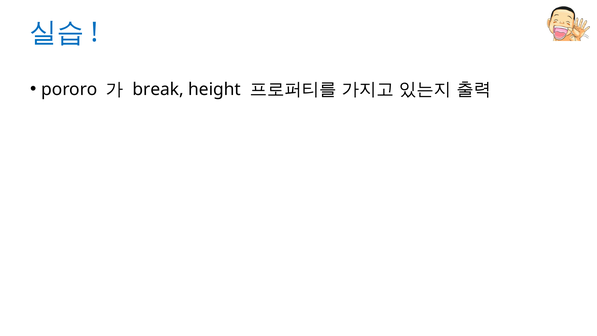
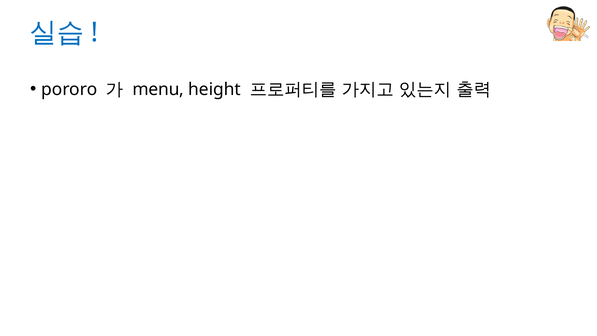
break: break -> menu
